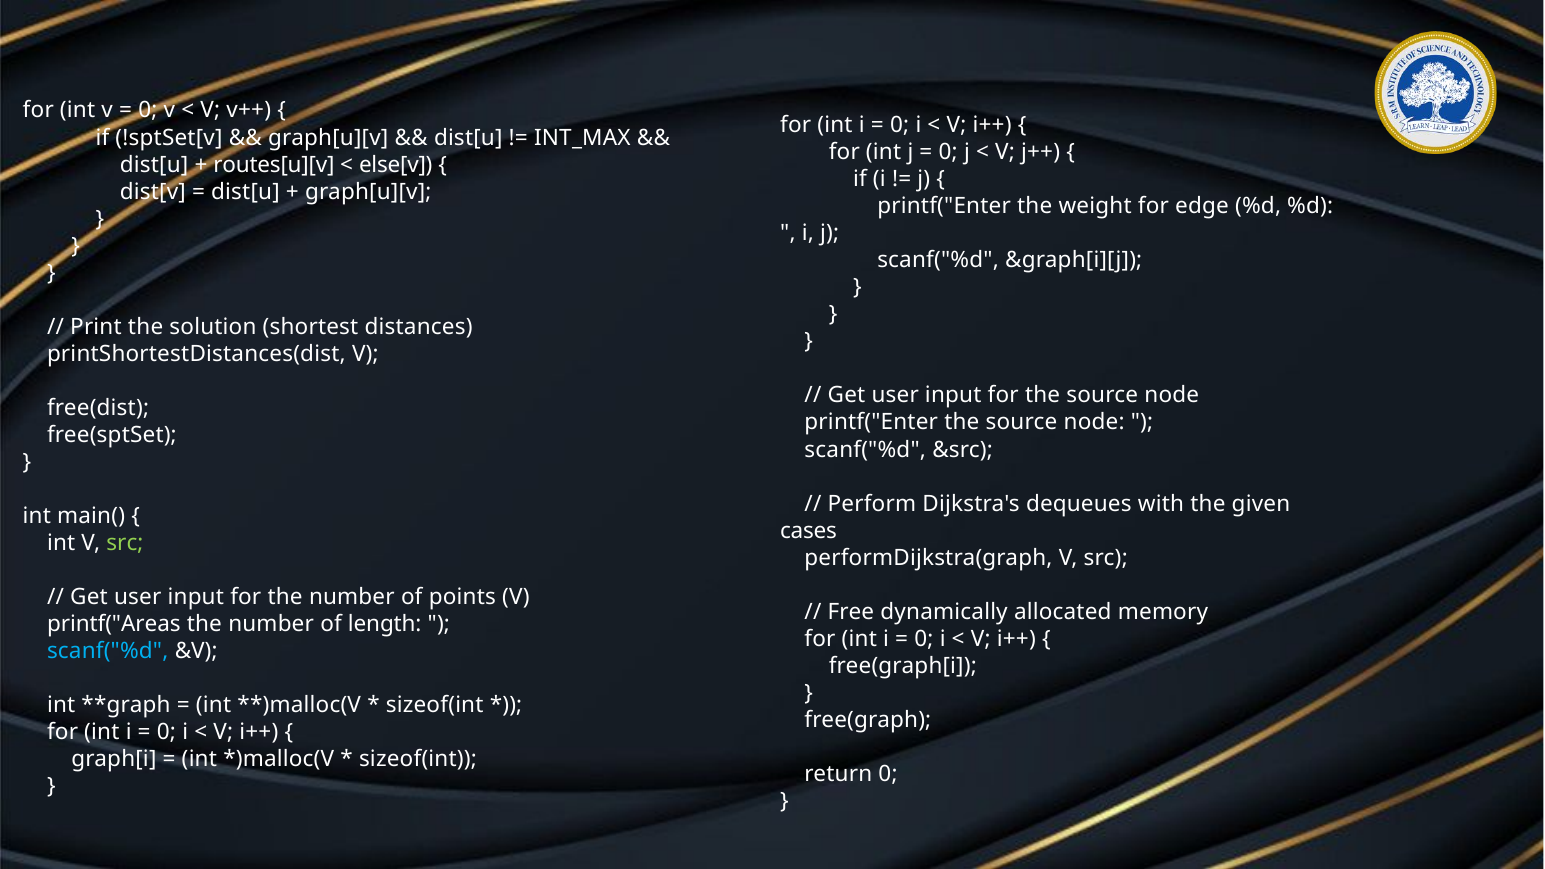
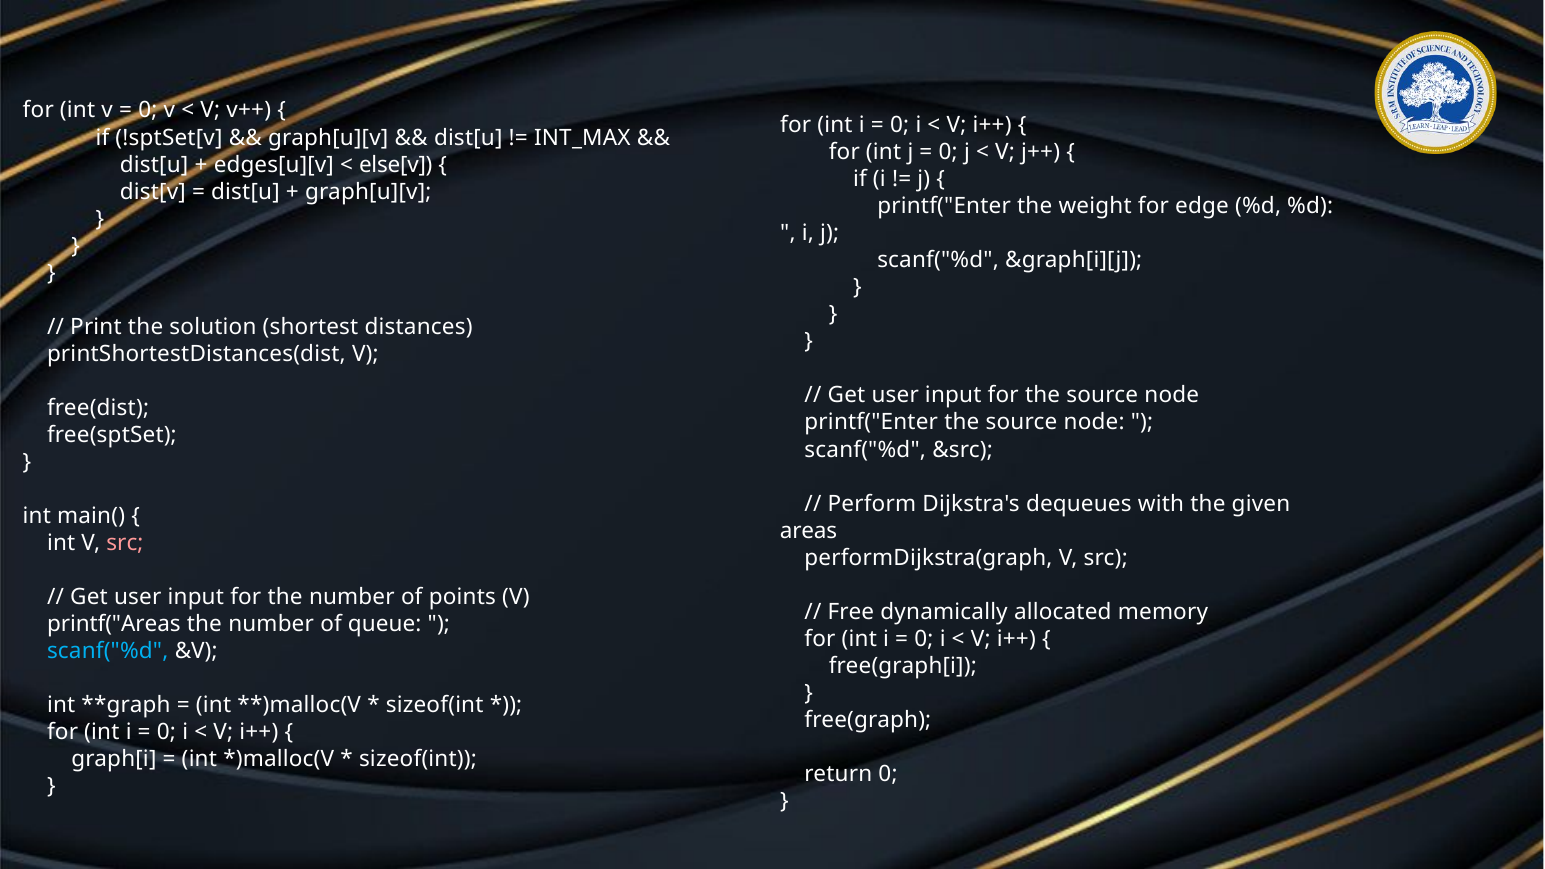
routes[u][v: routes[u][v -> edges[u][v
cases: cases -> areas
src at (125, 543) colour: light green -> pink
length: length -> queue
